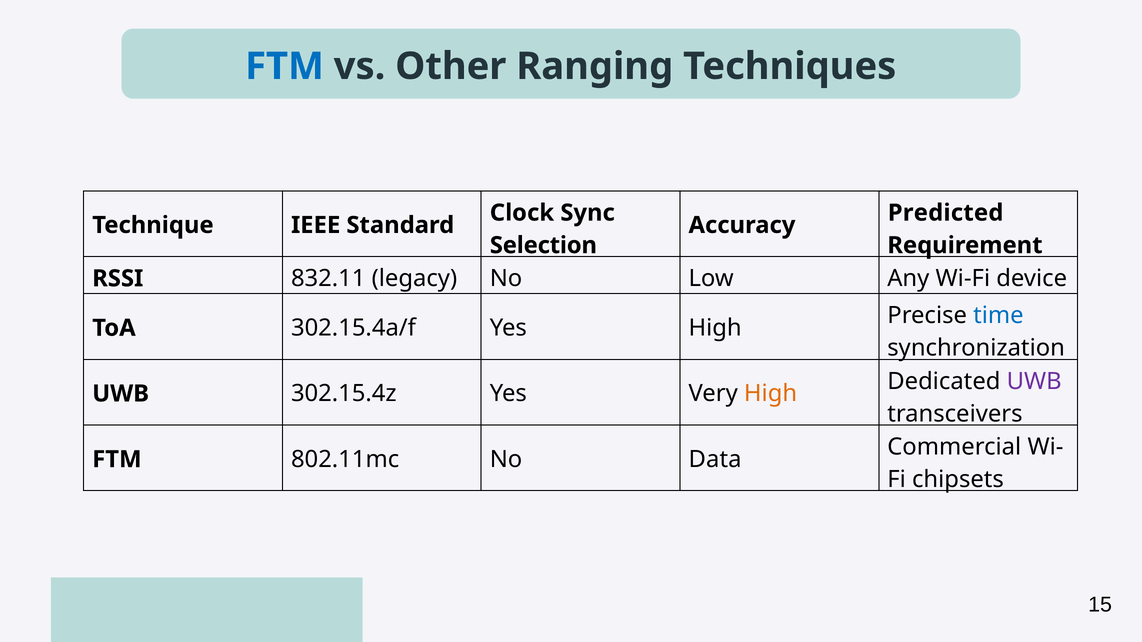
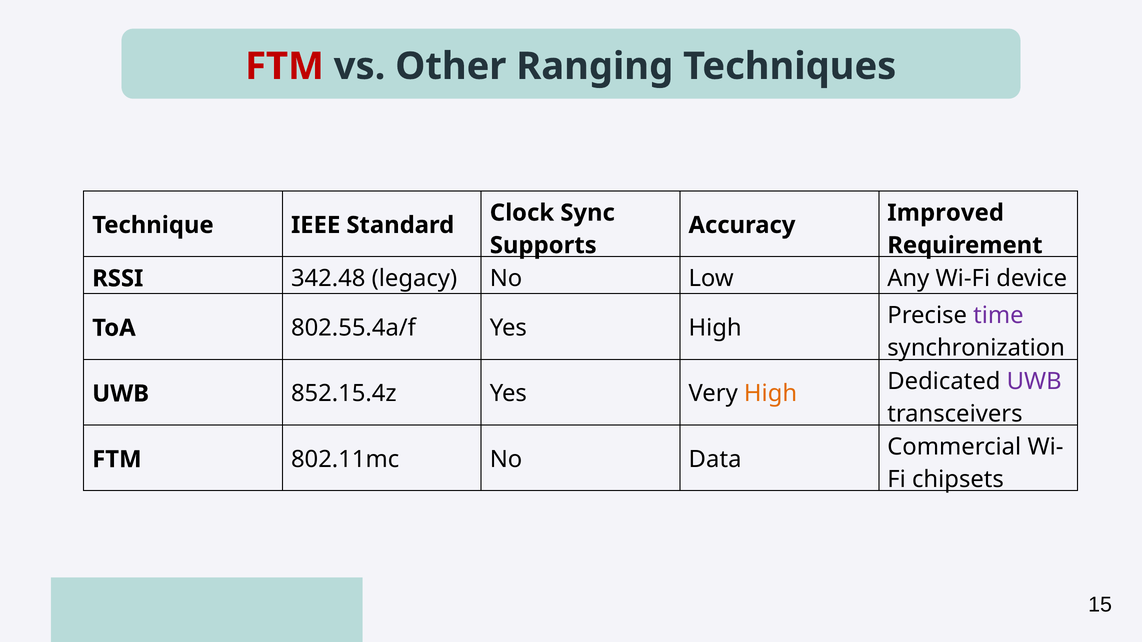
FTM at (285, 66) colour: blue -> red
Predicted: Predicted -> Improved
Selection: Selection -> Supports
832.11: 832.11 -> 342.48
time colour: blue -> purple
302.15.4a/f: 302.15.4a/f -> 802.55.4a/f
302.15.4z: 302.15.4z -> 852.15.4z
